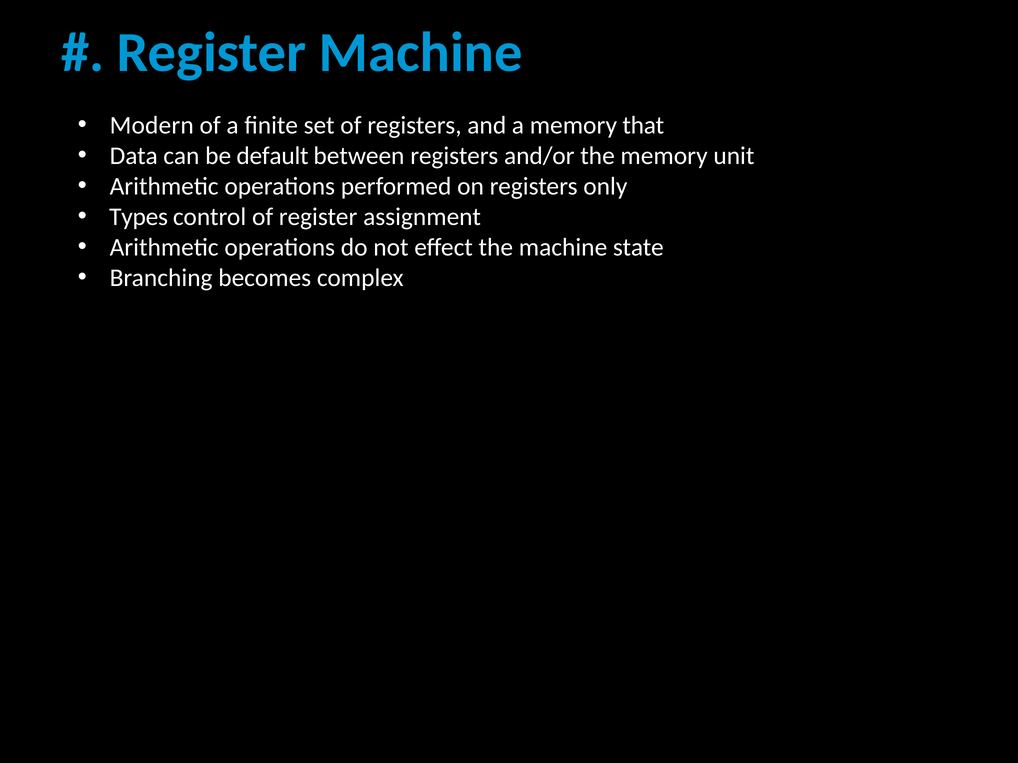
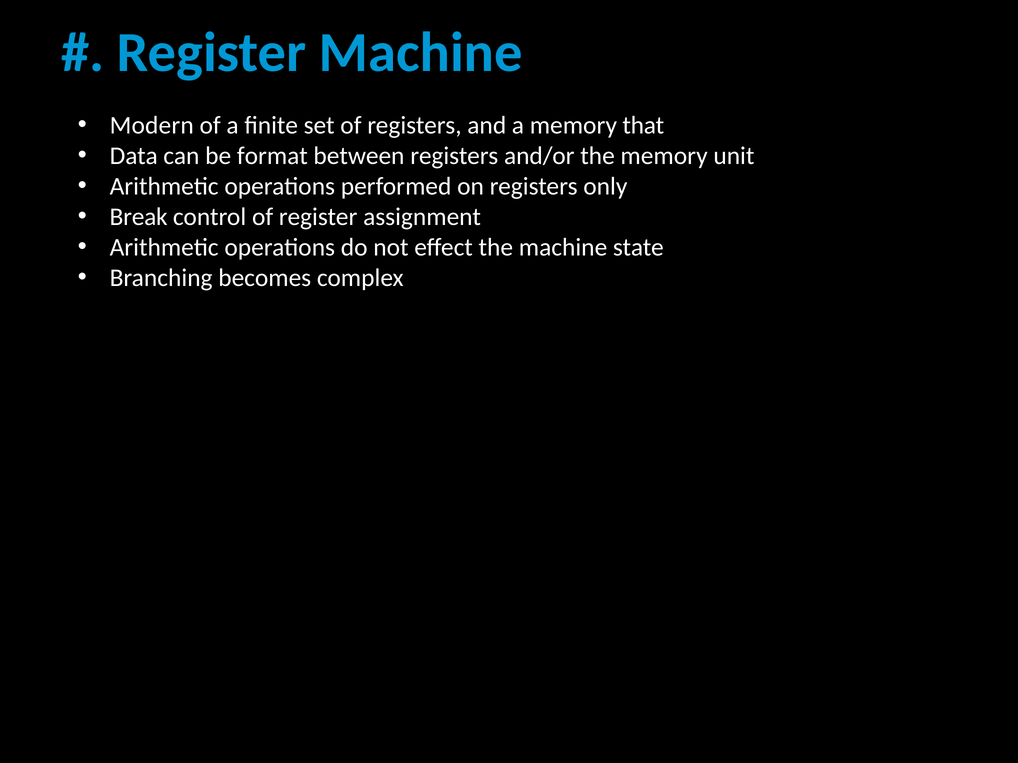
default: default -> format
Types: Types -> Break
